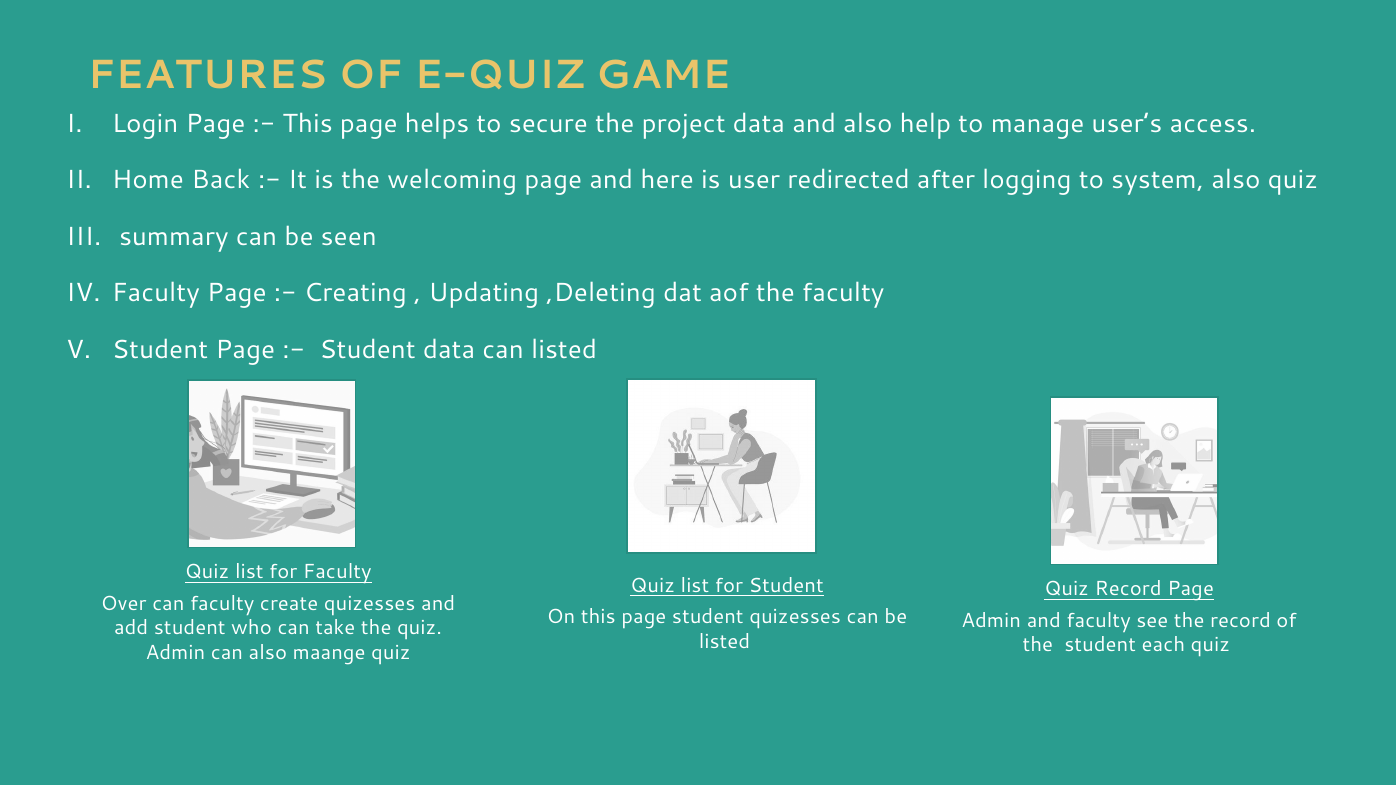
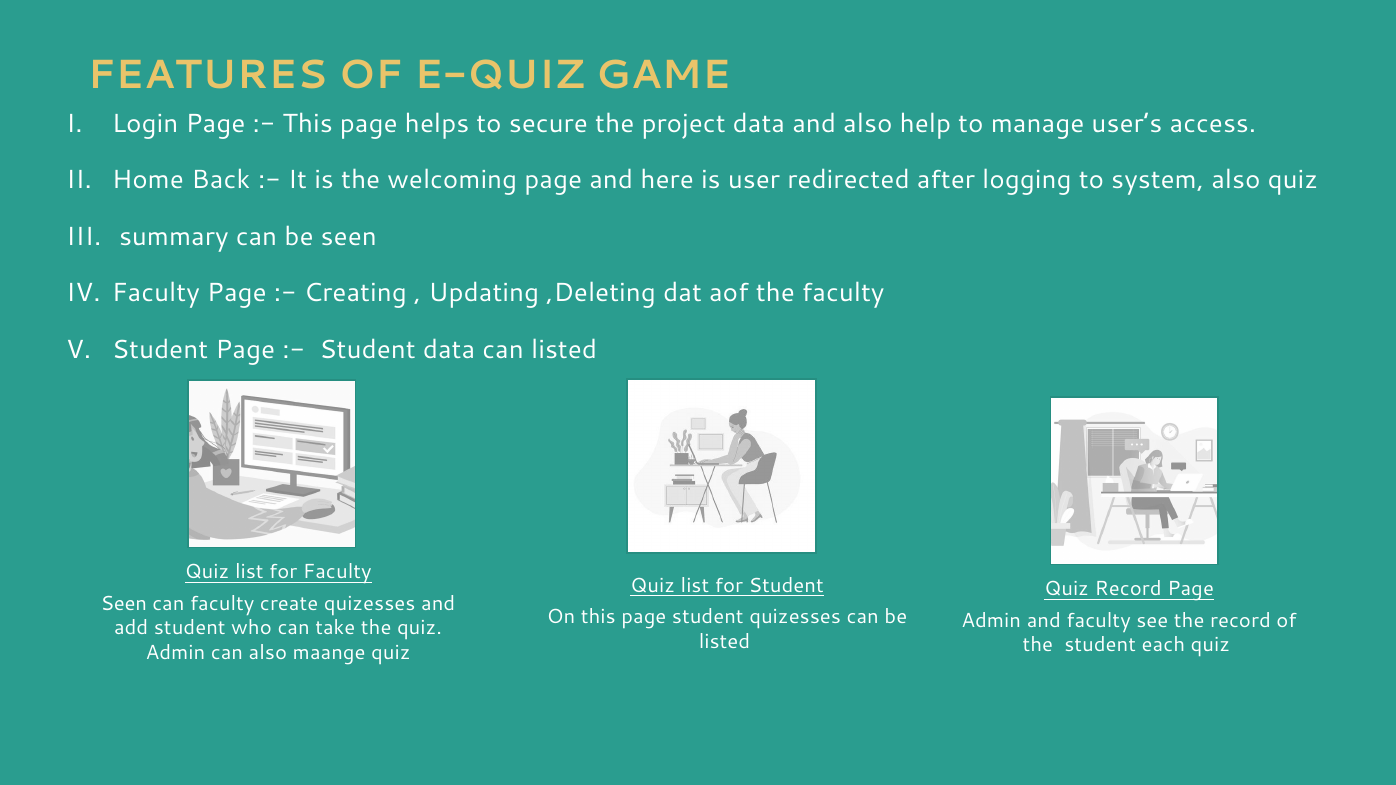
Over at (124, 604): Over -> Seen
